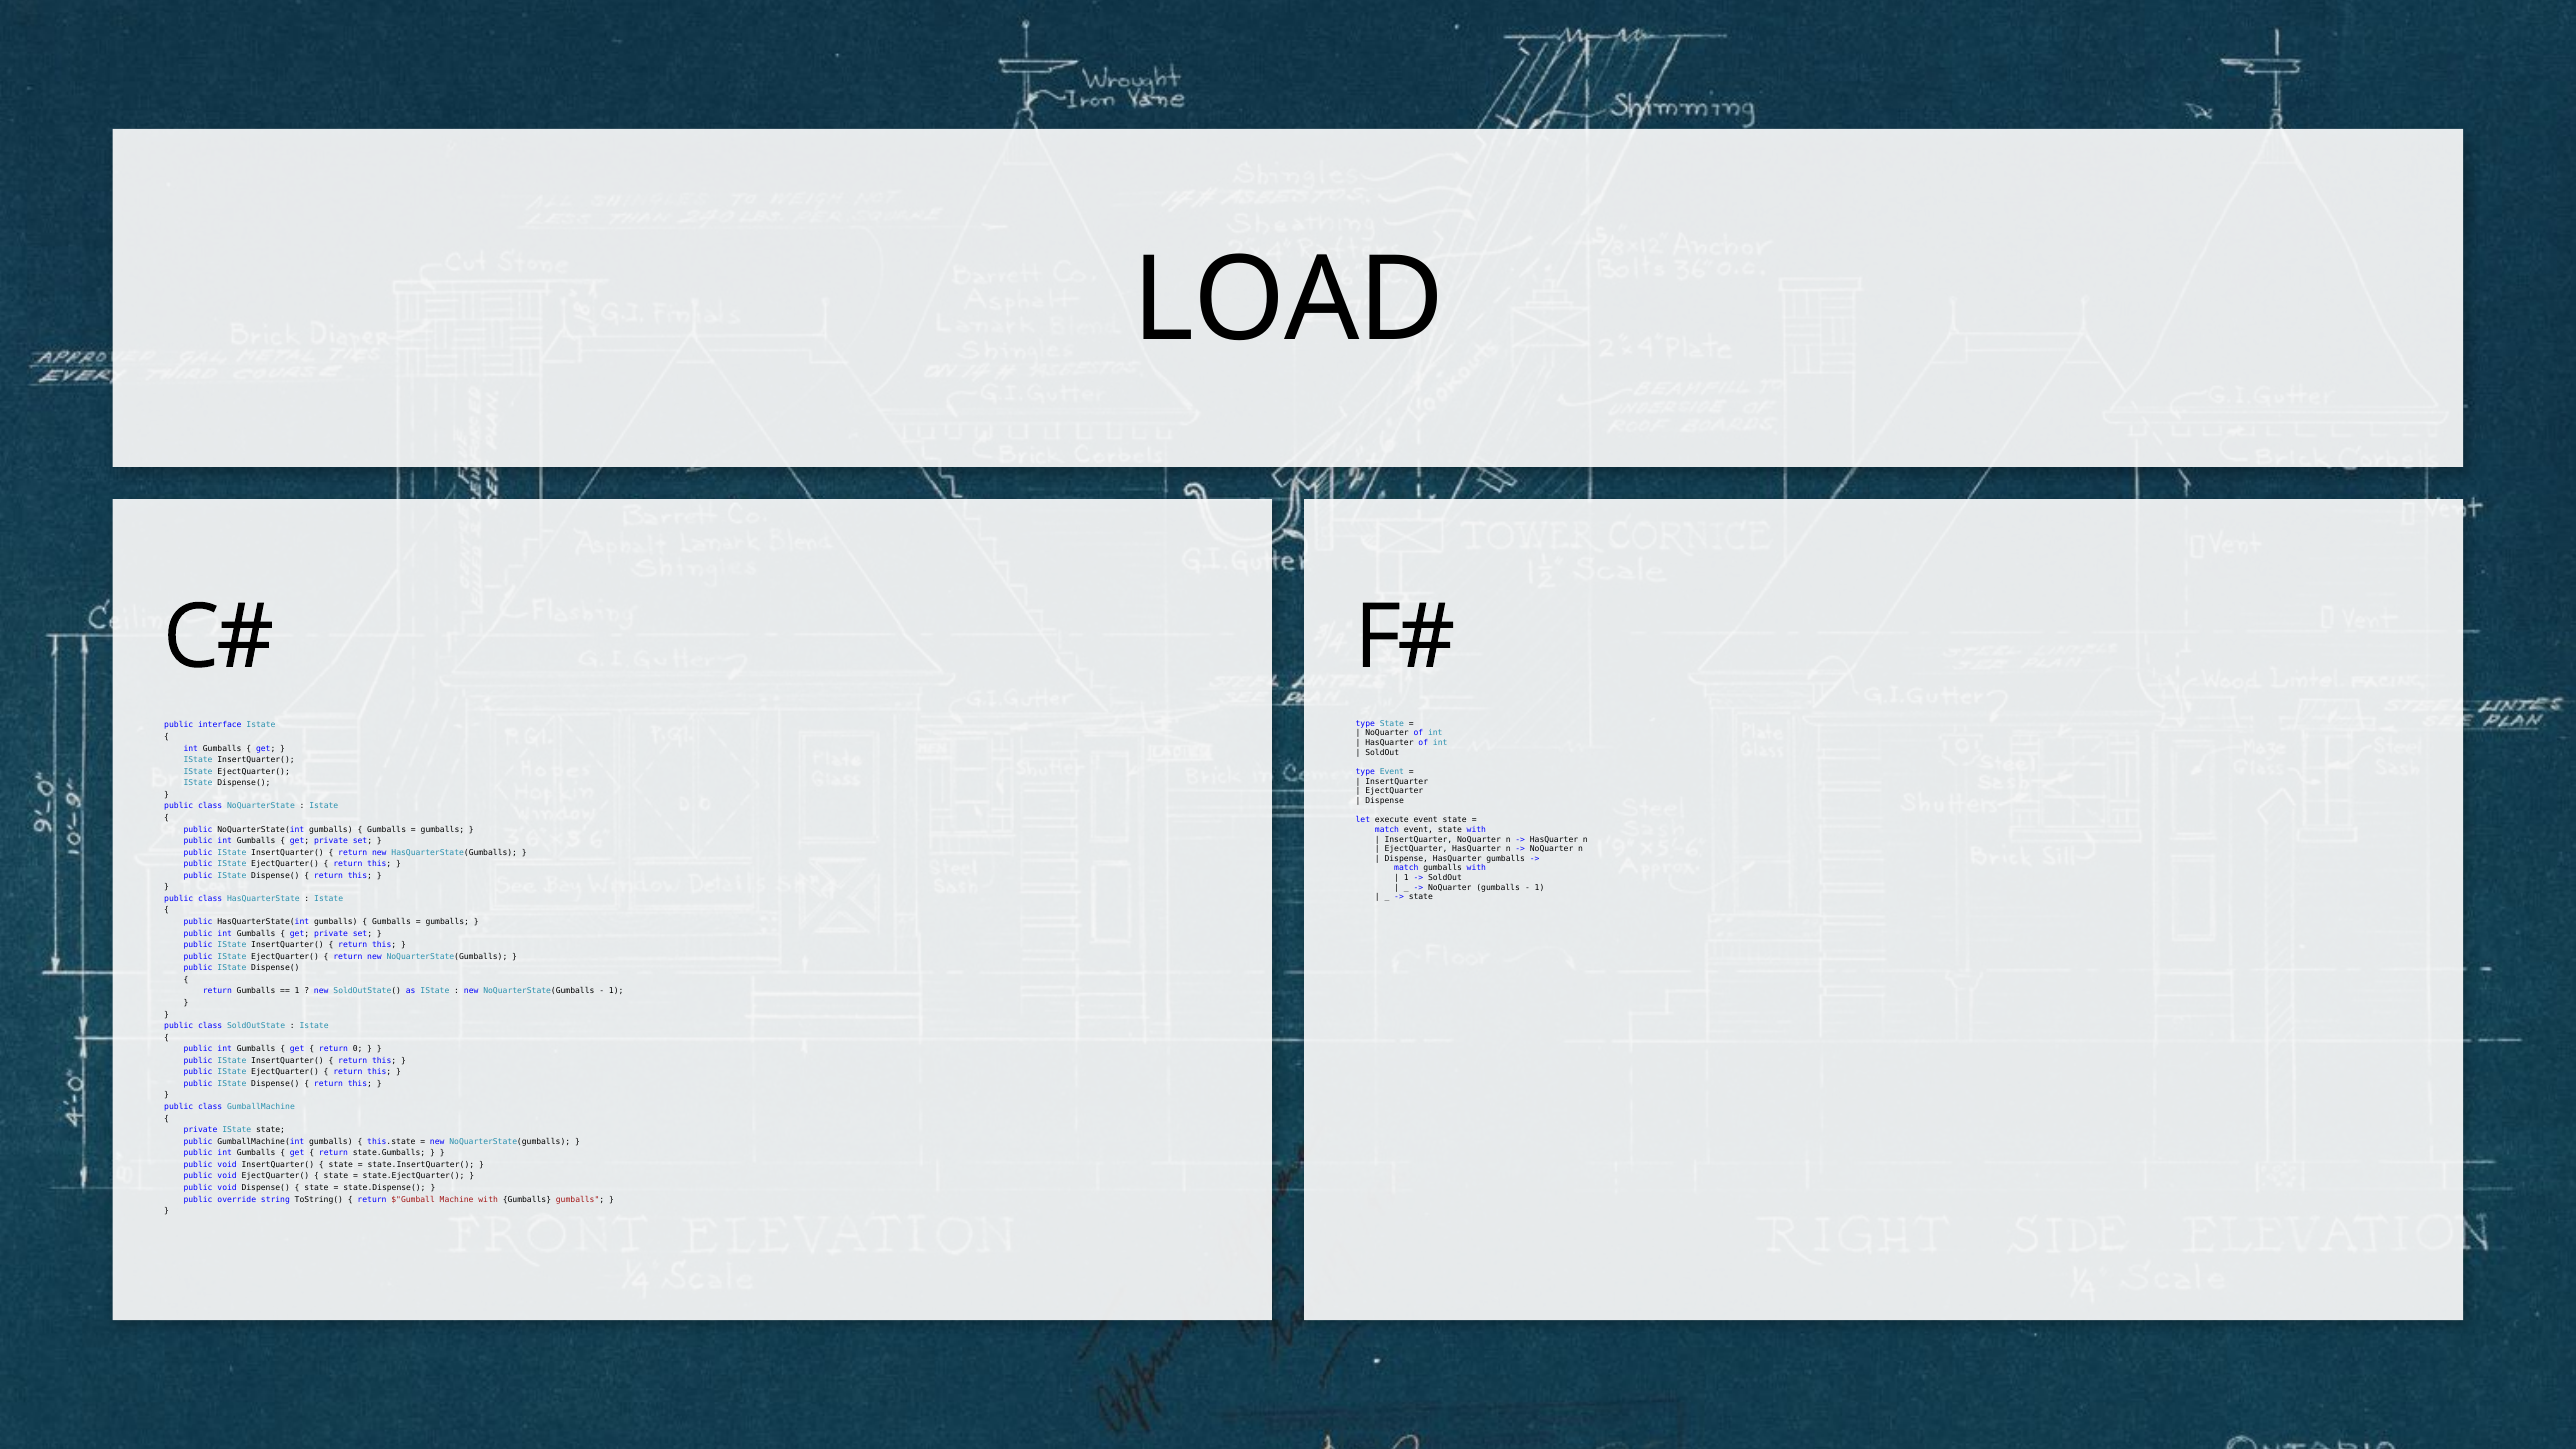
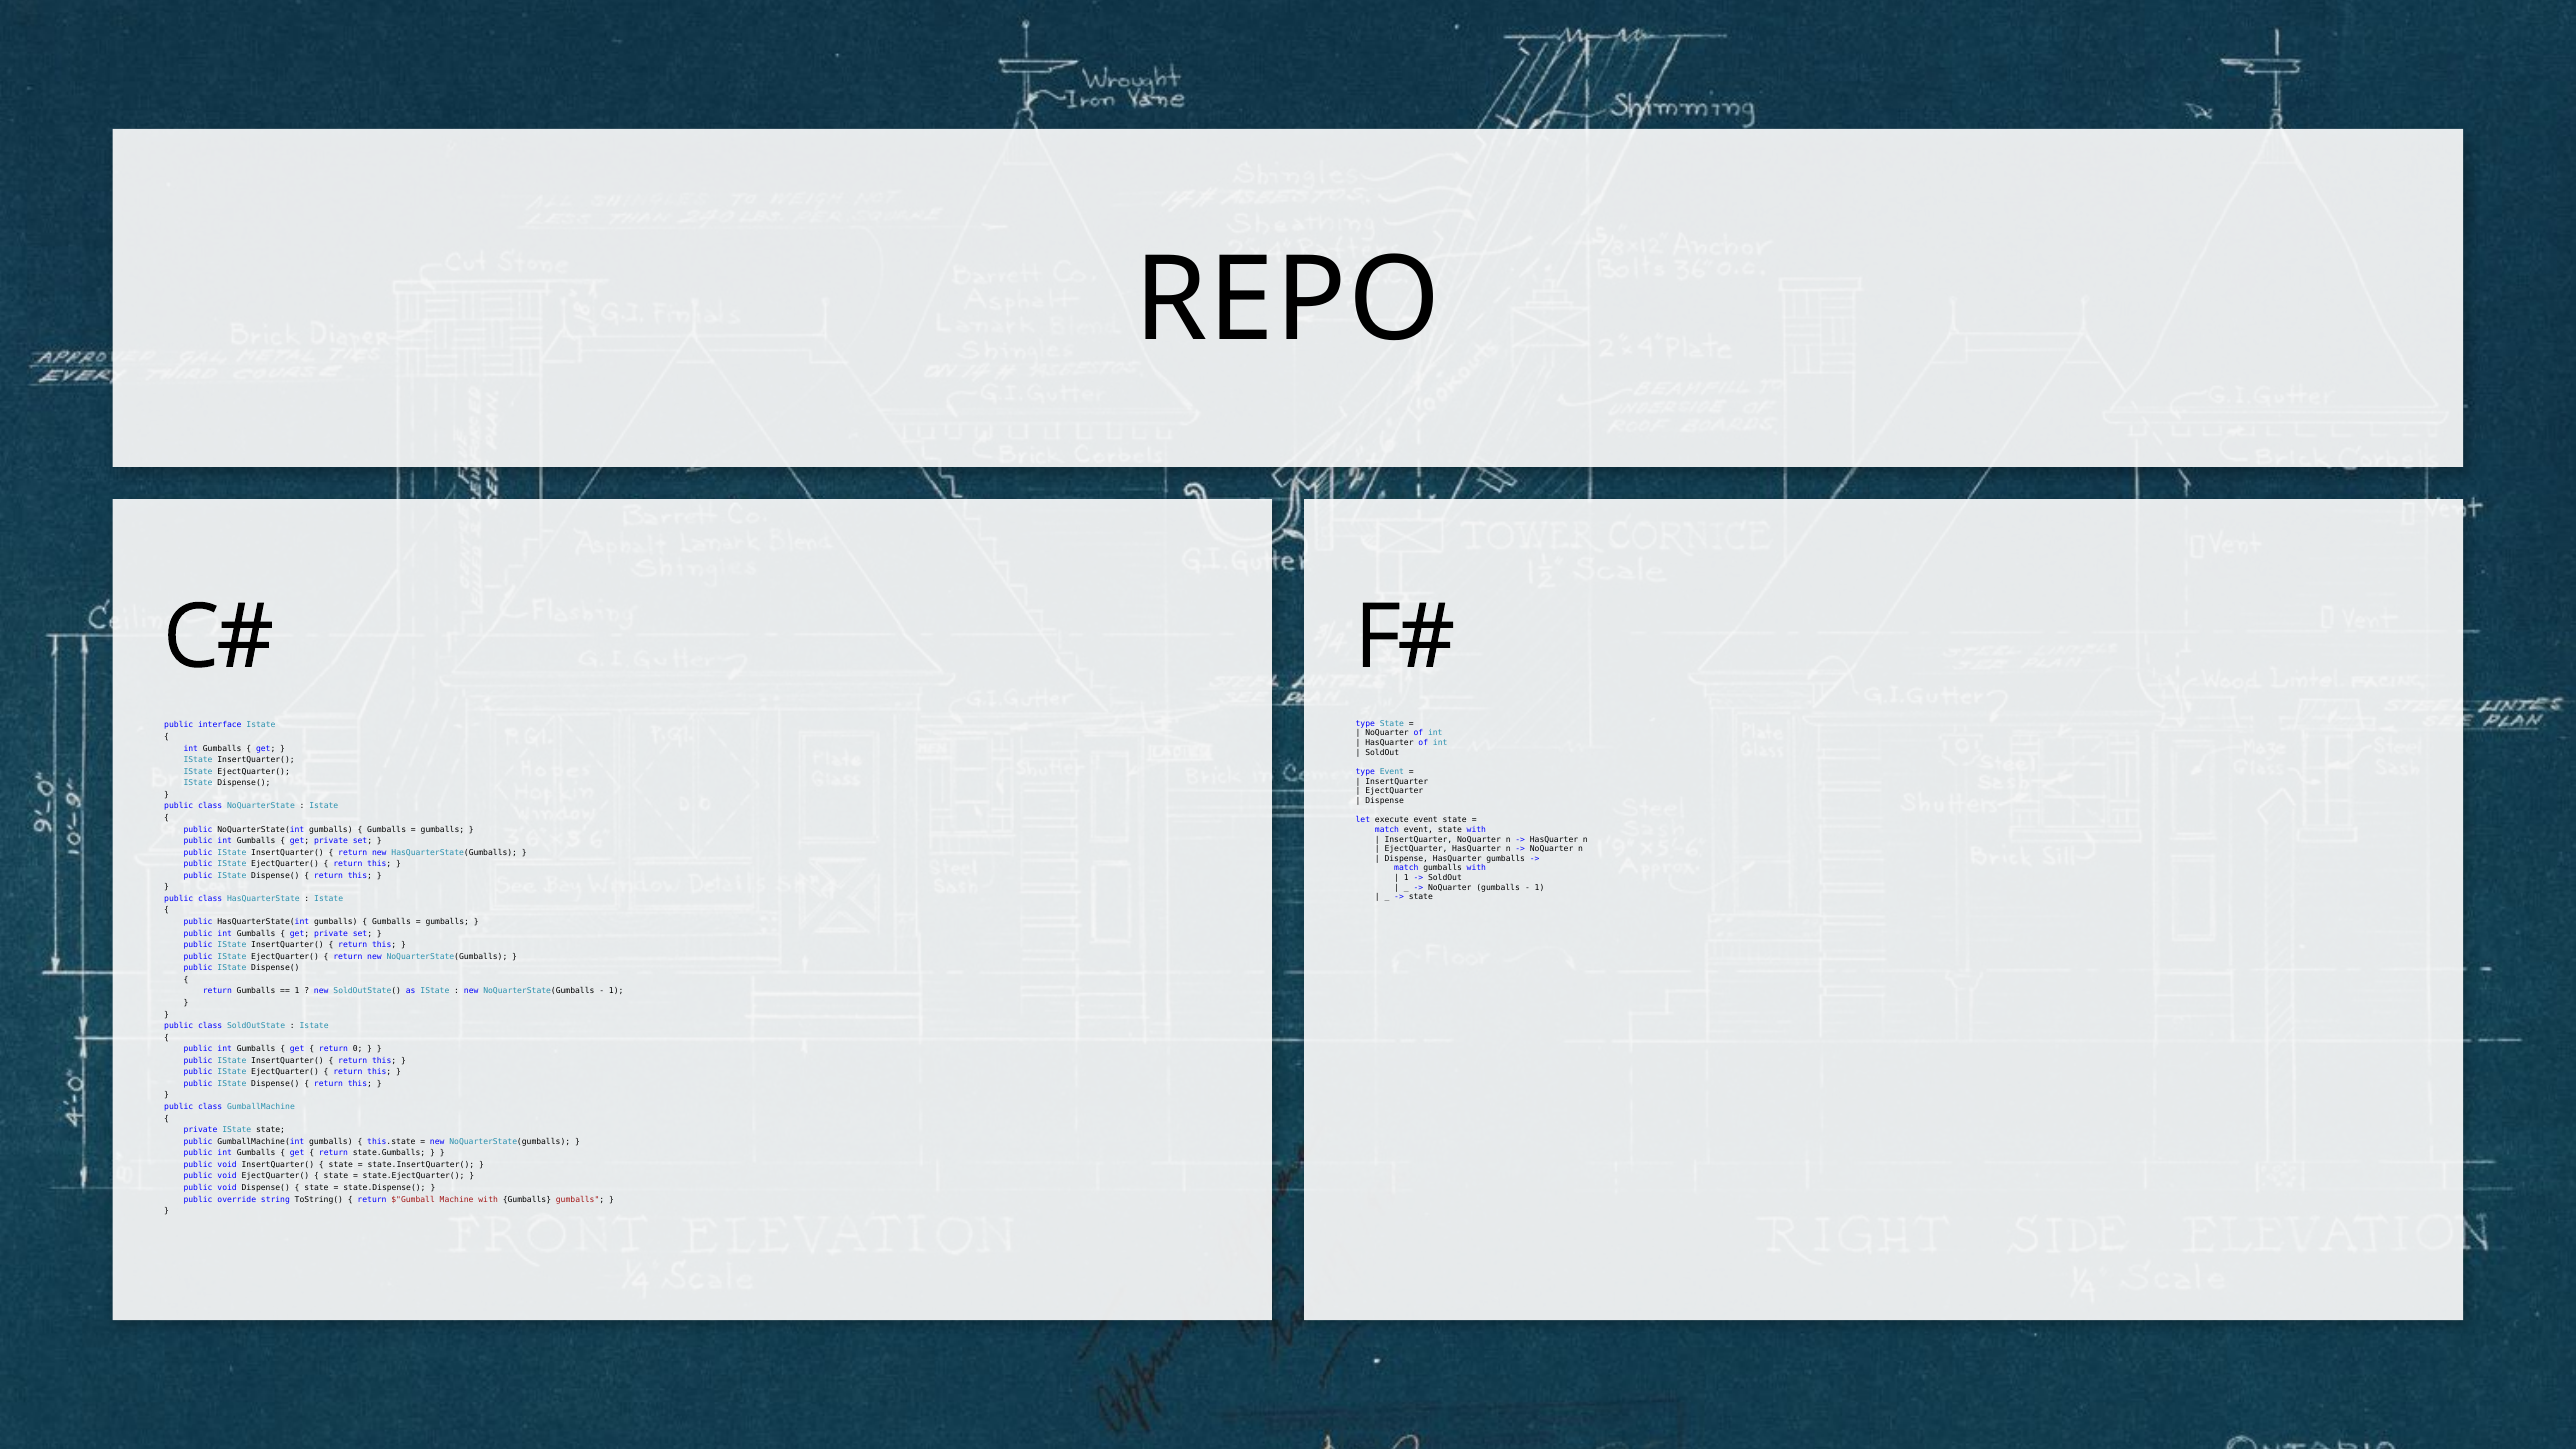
LOAD: LOAD -> REPO
